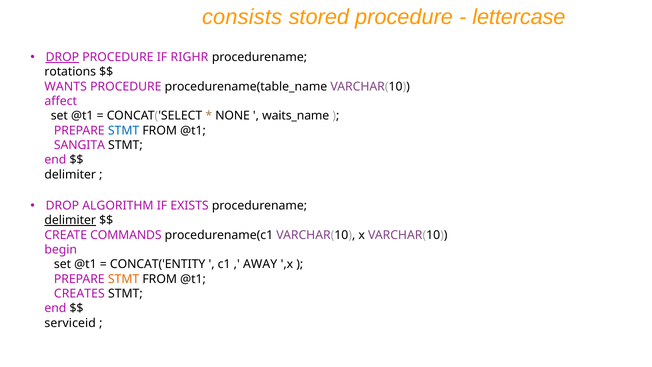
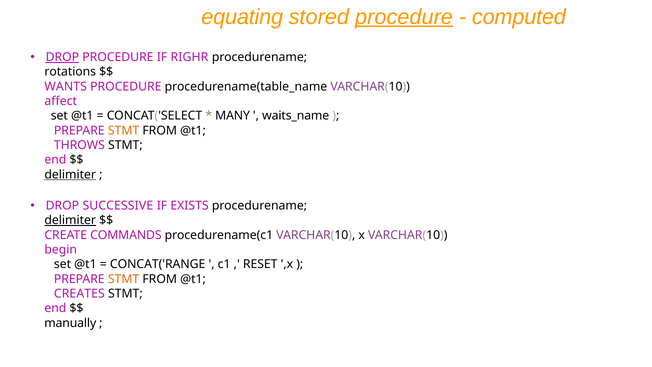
consists: consists -> equating
procedure at (404, 17) underline: none -> present
lettercase: lettercase -> computed
NONE: NONE -> MANY
STMT at (124, 130) colour: blue -> orange
SANGITA: SANGITA -> THROWS
delimiter at (70, 174) underline: none -> present
ALGORITHM: ALGORITHM -> SUCCESSIVE
CONCAT('ENTITY: CONCAT('ENTITY -> CONCAT('RANGE
AWAY: AWAY -> RESET
serviceid: serviceid -> manually
